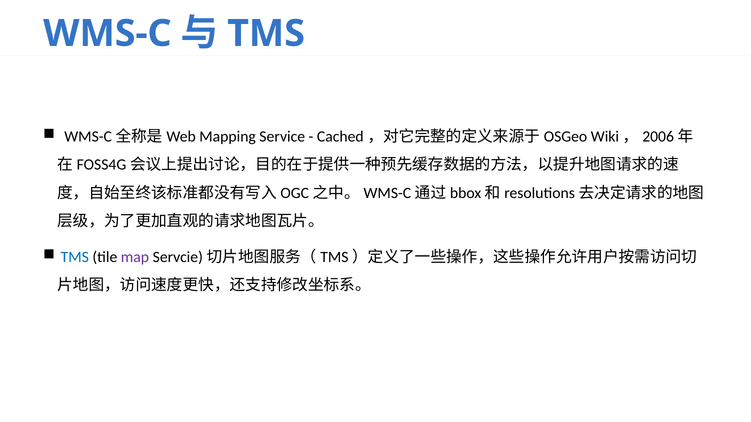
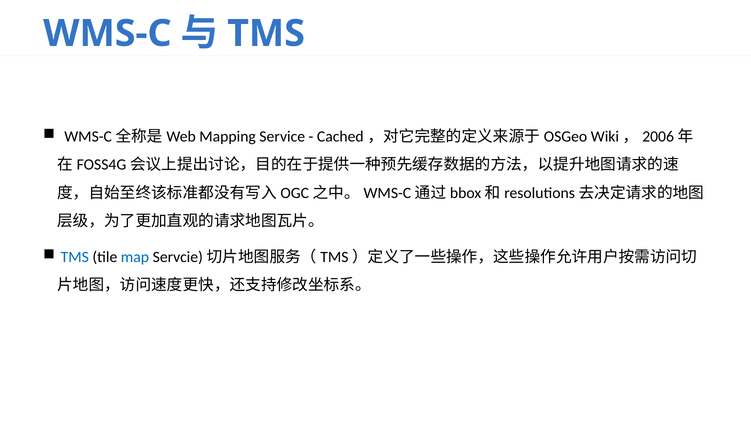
map colour: purple -> blue
